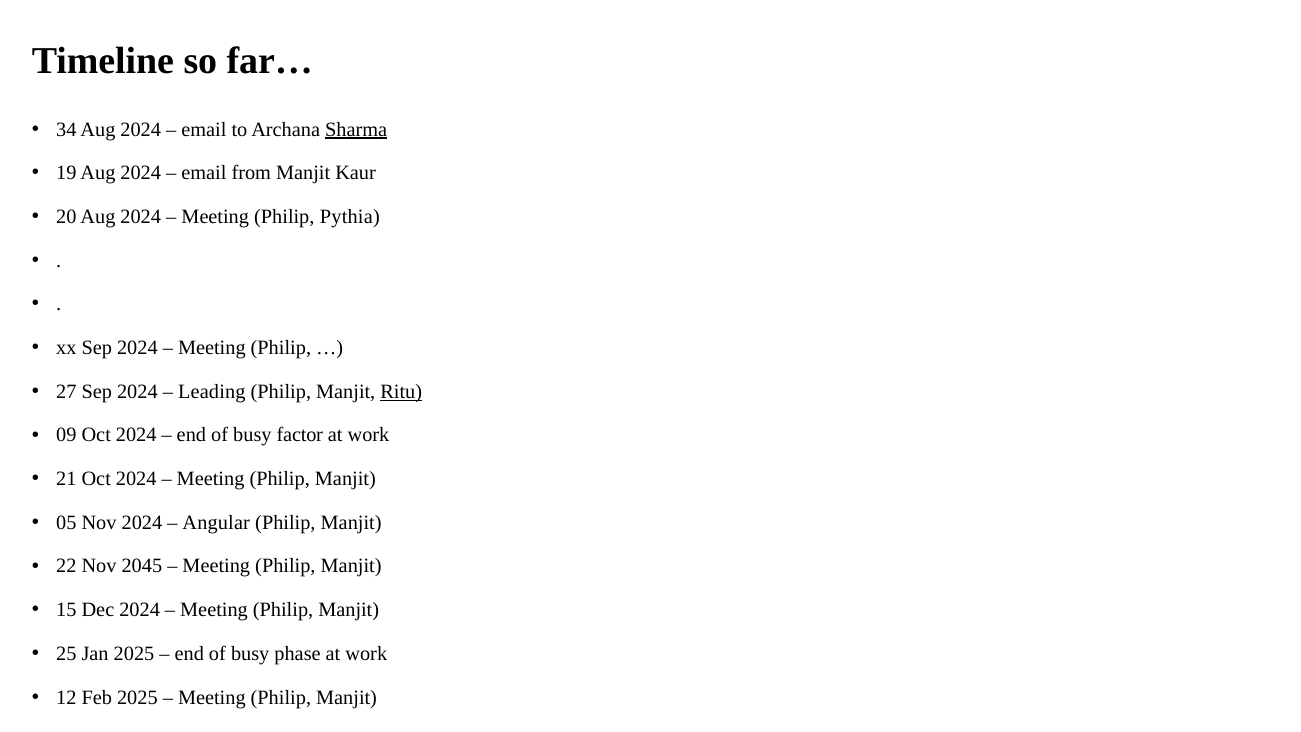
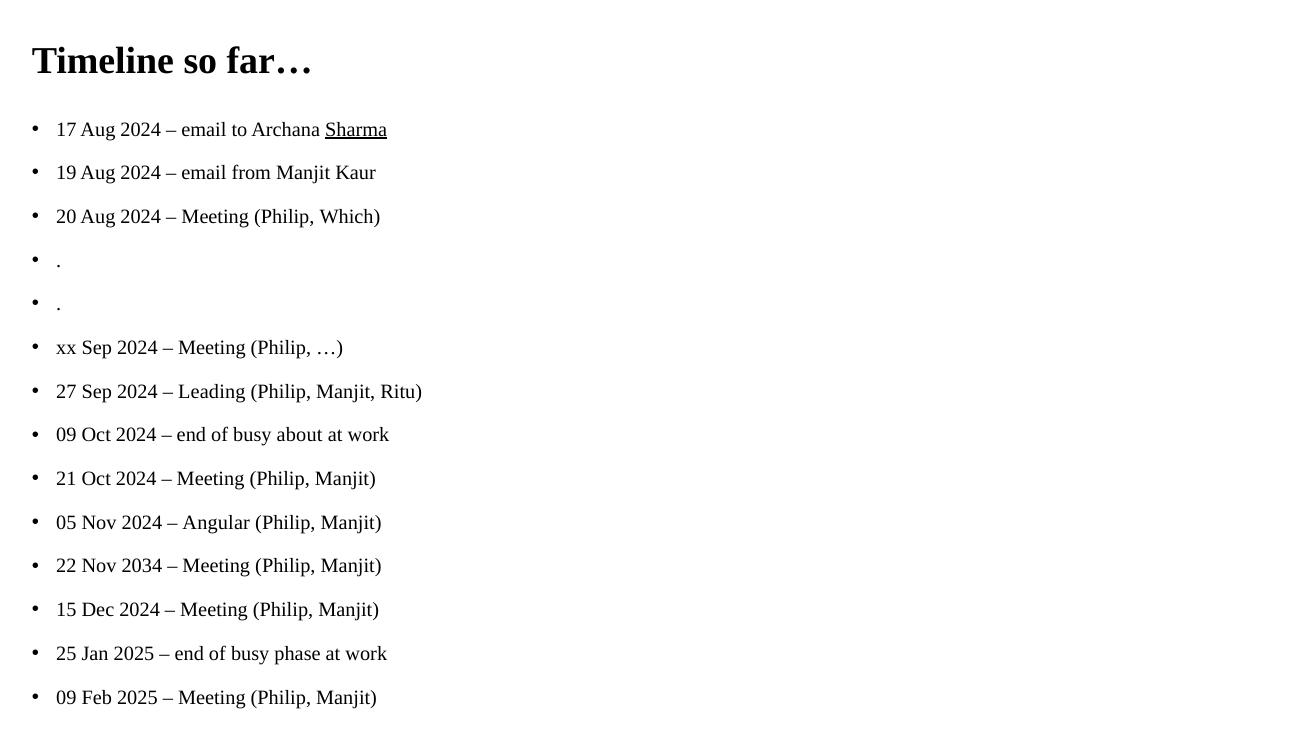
34: 34 -> 17
Pythia: Pythia -> Which
Ritu underline: present -> none
factor: factor -> about
2045: 2045 -> 2034
12 at (66, 697): 12 -> 09
